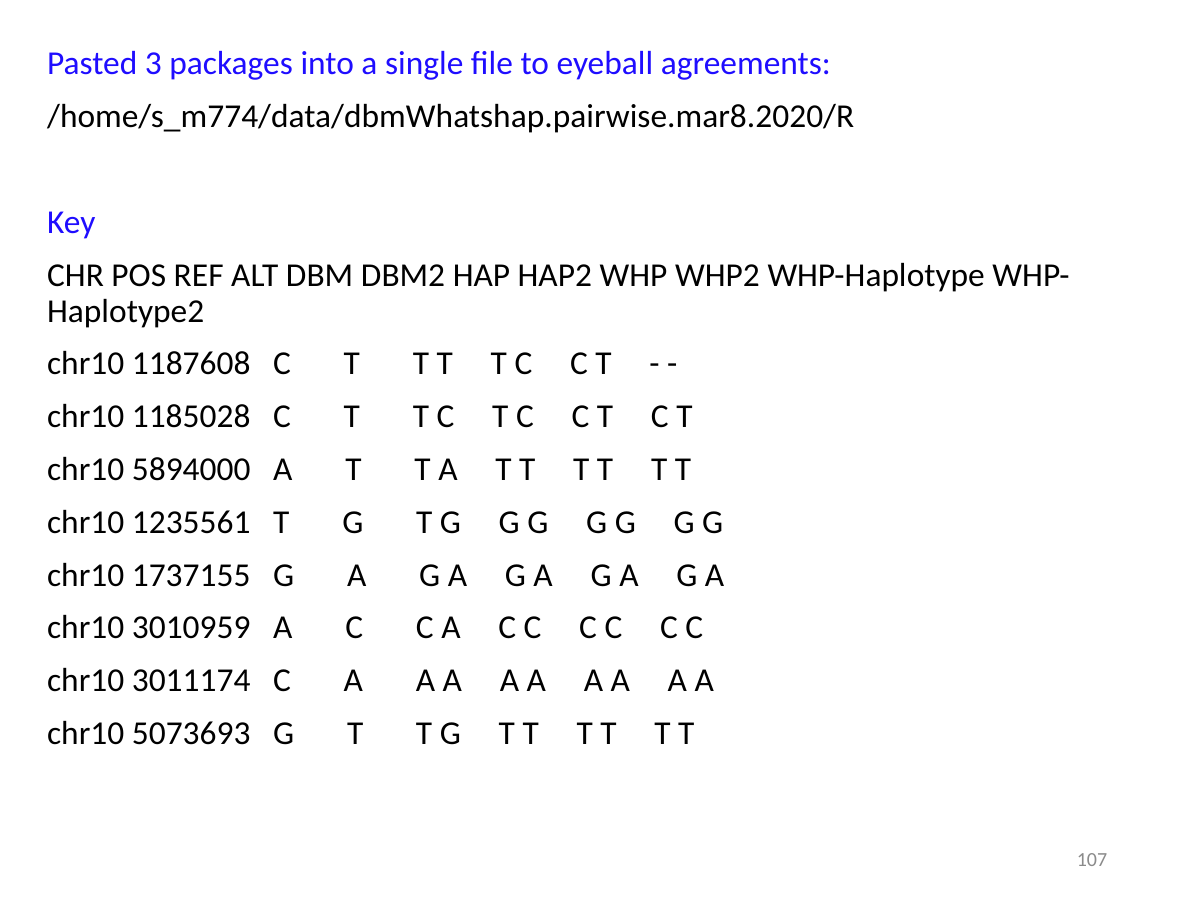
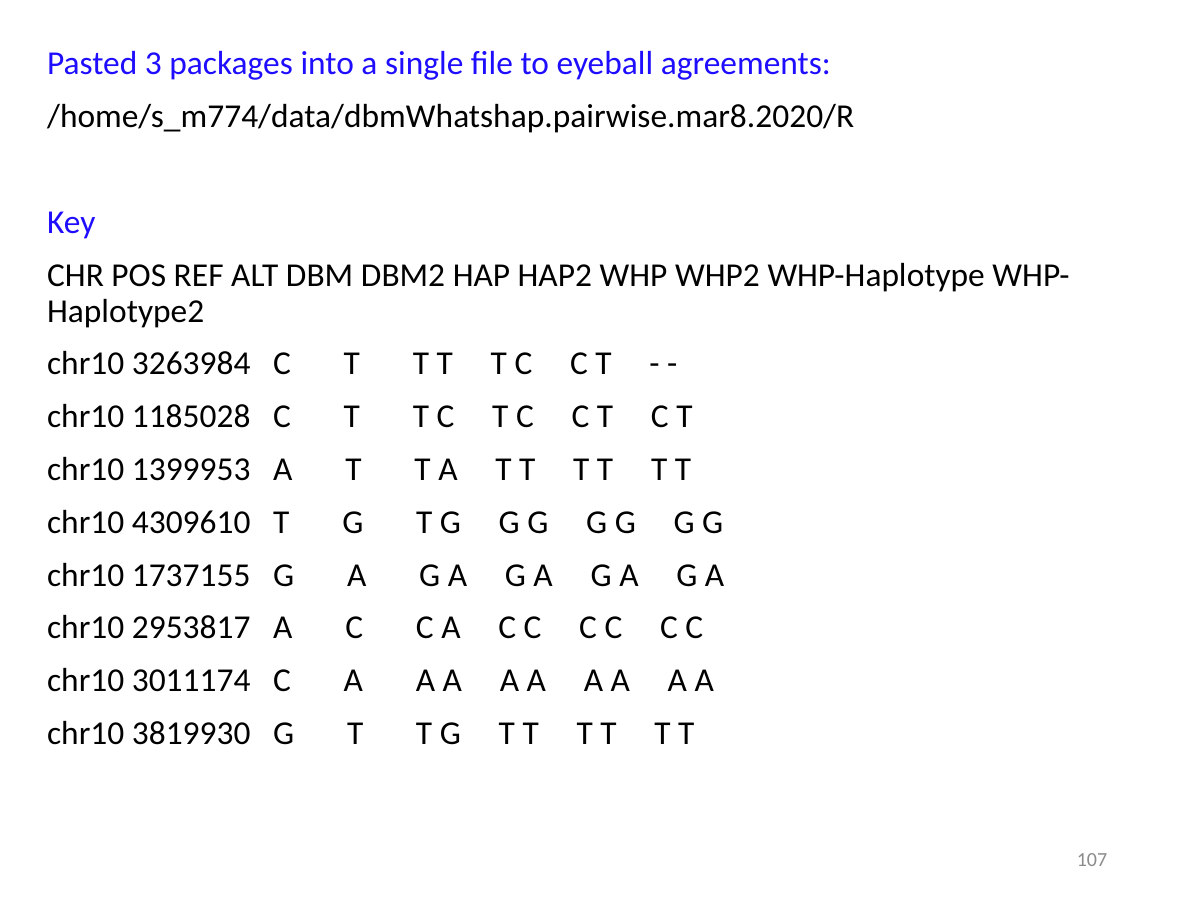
1187608: 1187608 -> 3263984
5894000: 5894000 -> 1399953
1235561: 1235561 -> 4309610
3010959: 3010959 -> 2953817
5073693: 5073693 -> 3819930
